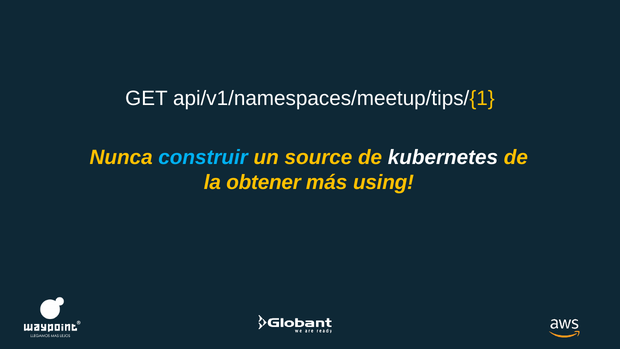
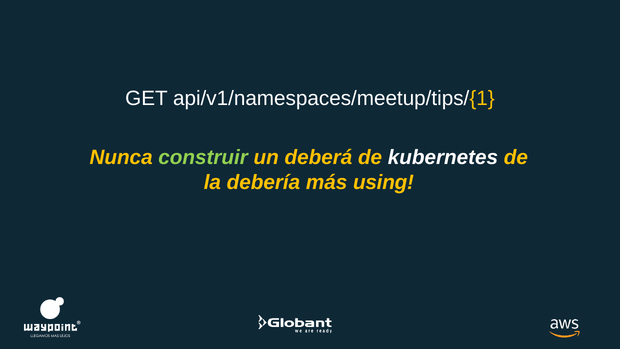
construir colour: light blue -> light green
source: source -> deberá
obtener: obtener -> debería
